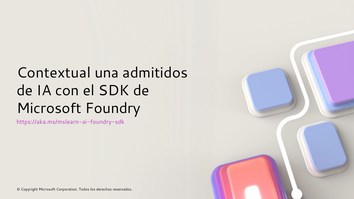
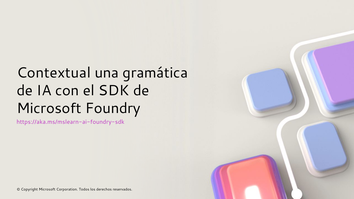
admitidos: admitidos -> gramática
